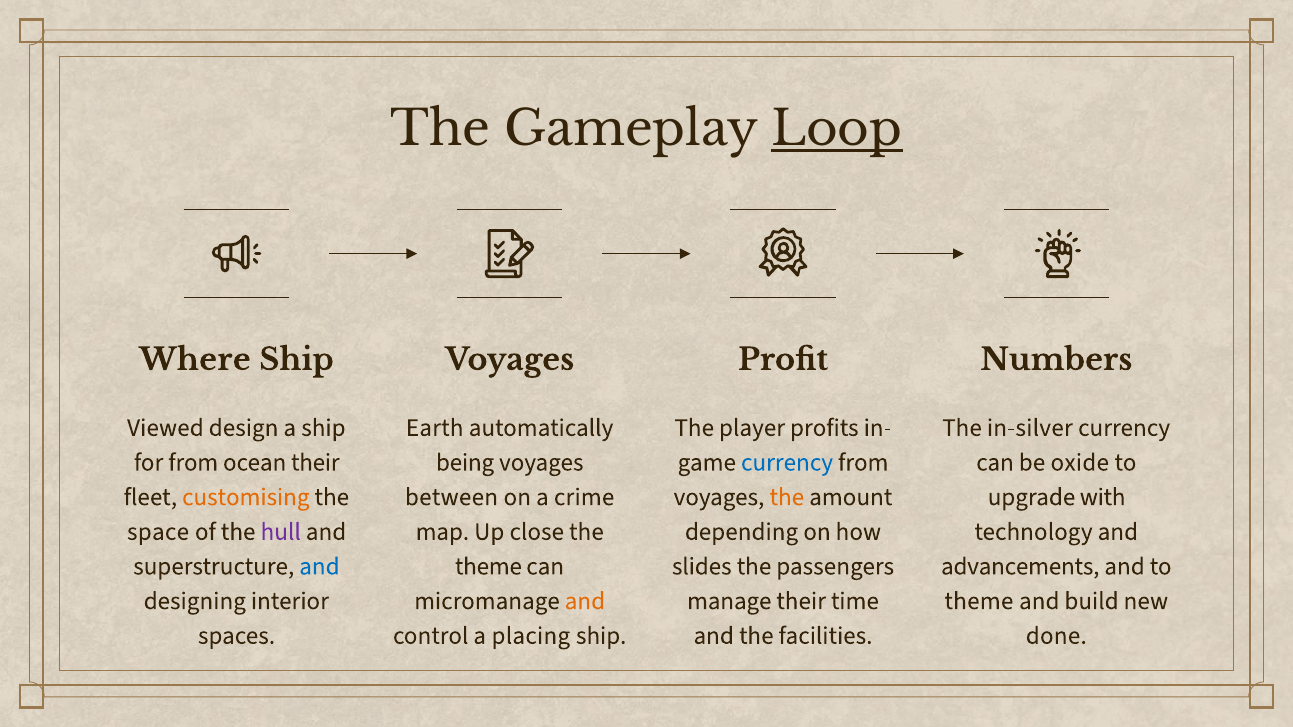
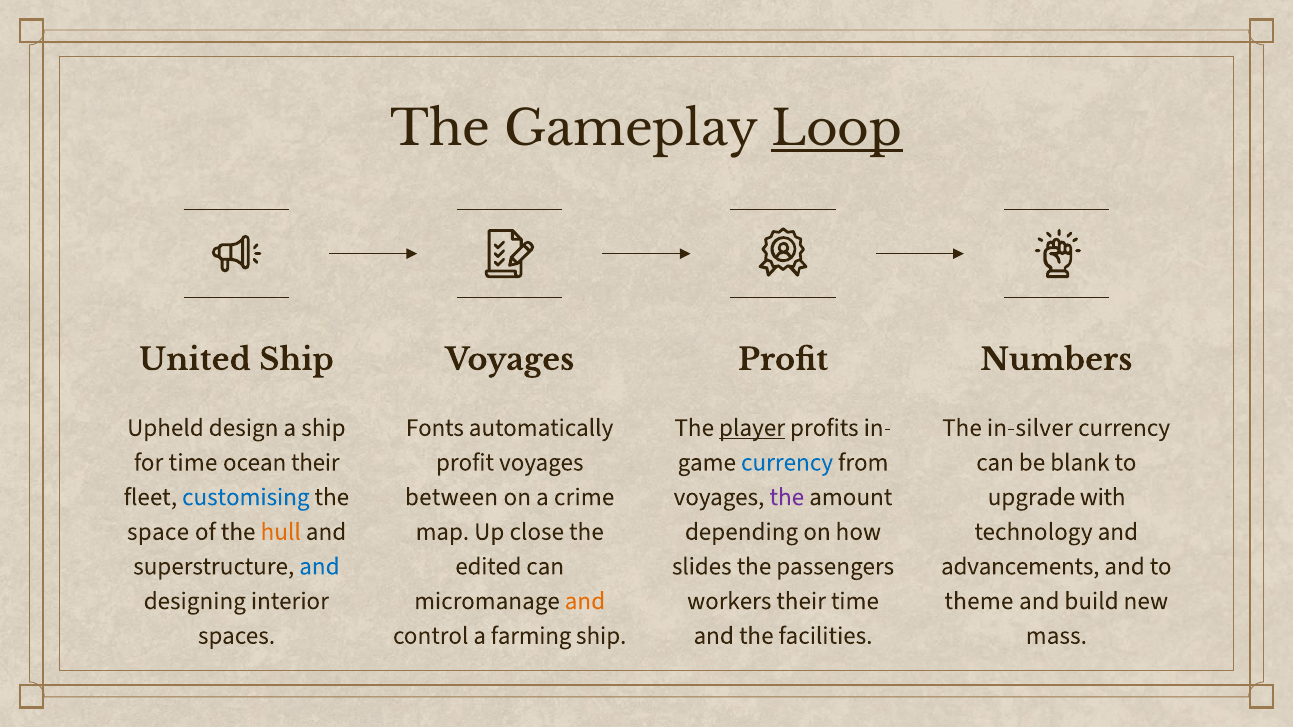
Where: Where -> United
Viewed: Viewed -> Upheld
Earth: Earth -> Fonts
player underline: none -> present
for from: from -> time
being at (465, 462): being -> profit
oxide: oxide -> blank
customising colour: orange -> blue
the at (787, 497) colour: orange -> purple
hull colour: purple -> orange
theme at (488, 566): theme -> edited
manage: manage -> workers
placing: placing -> farming
done: done -> mass
